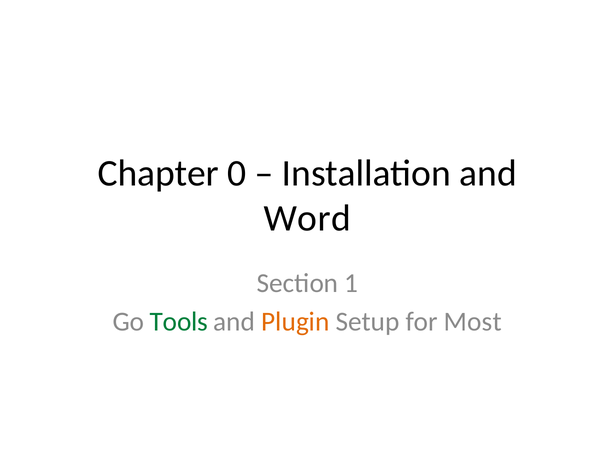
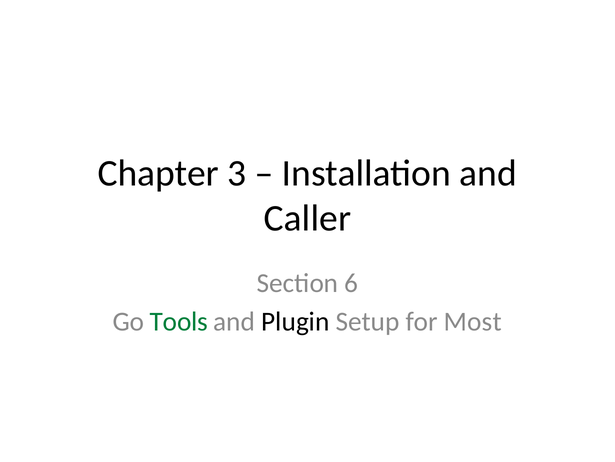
0: 0 -> 3
Word: Word -> Caller
1: 1 -> 6
Plugin colour: orange -> black
